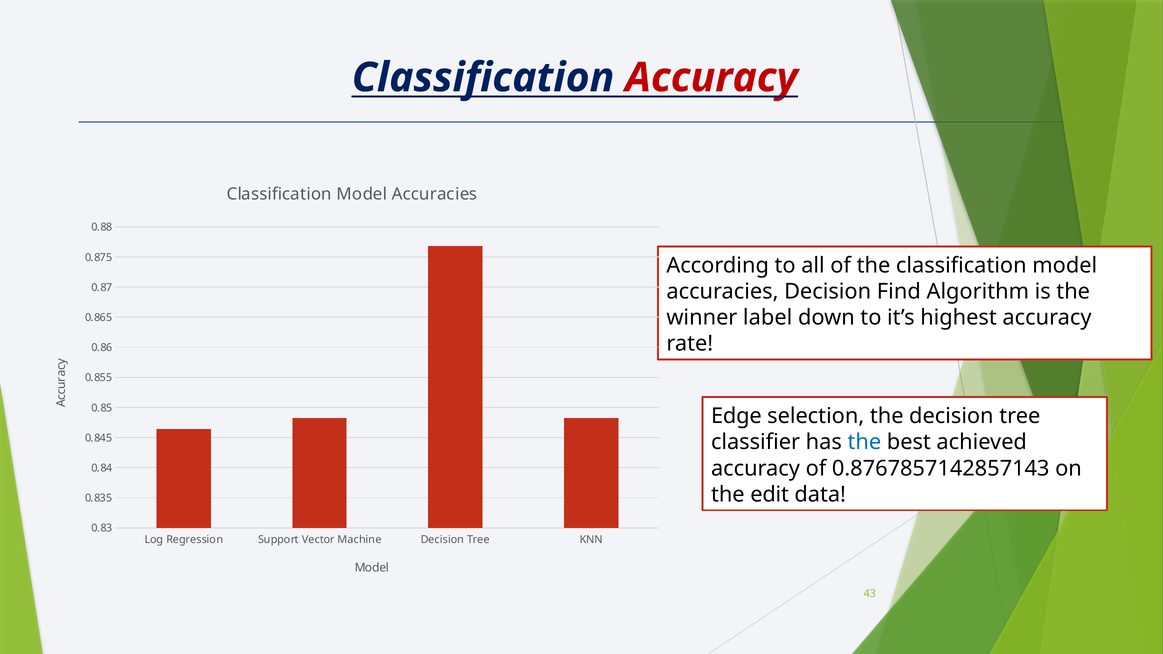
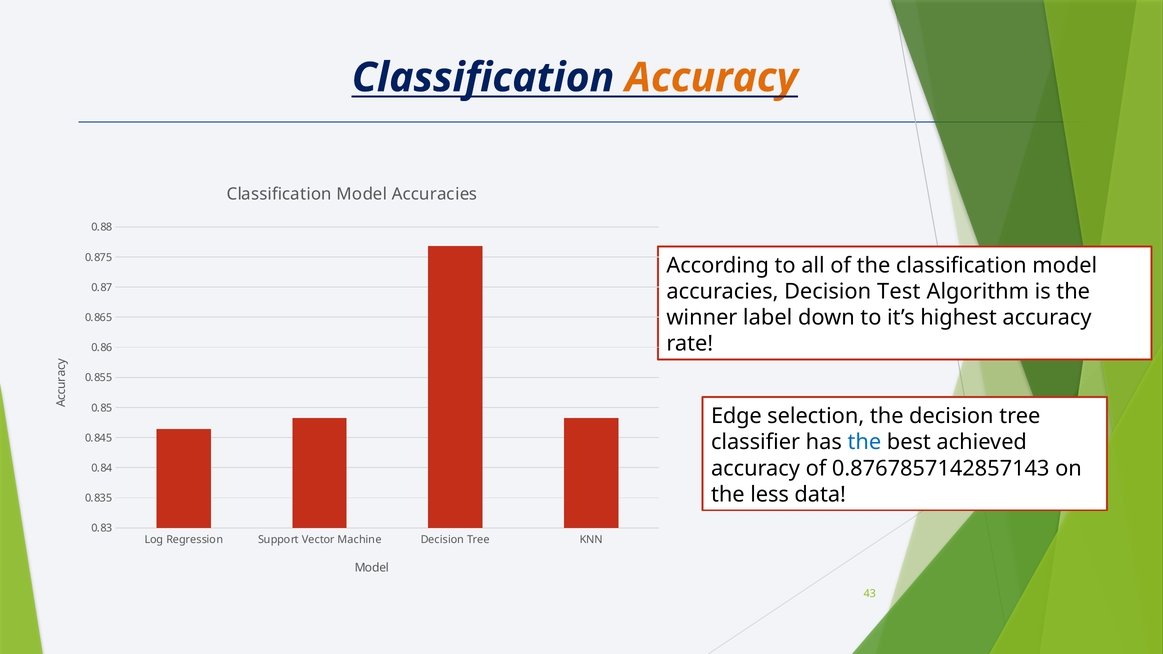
Accuracy at (712, 78) colour: red -> orange
Find: Find -> Test
edit: edit -> less
